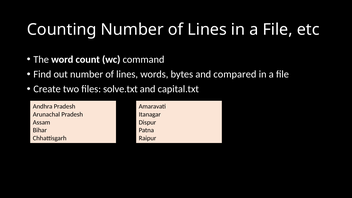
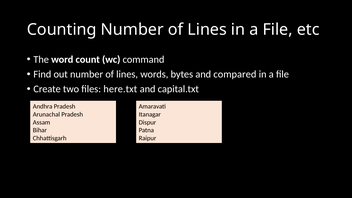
solve.txt: solve.txt -> here.txt
